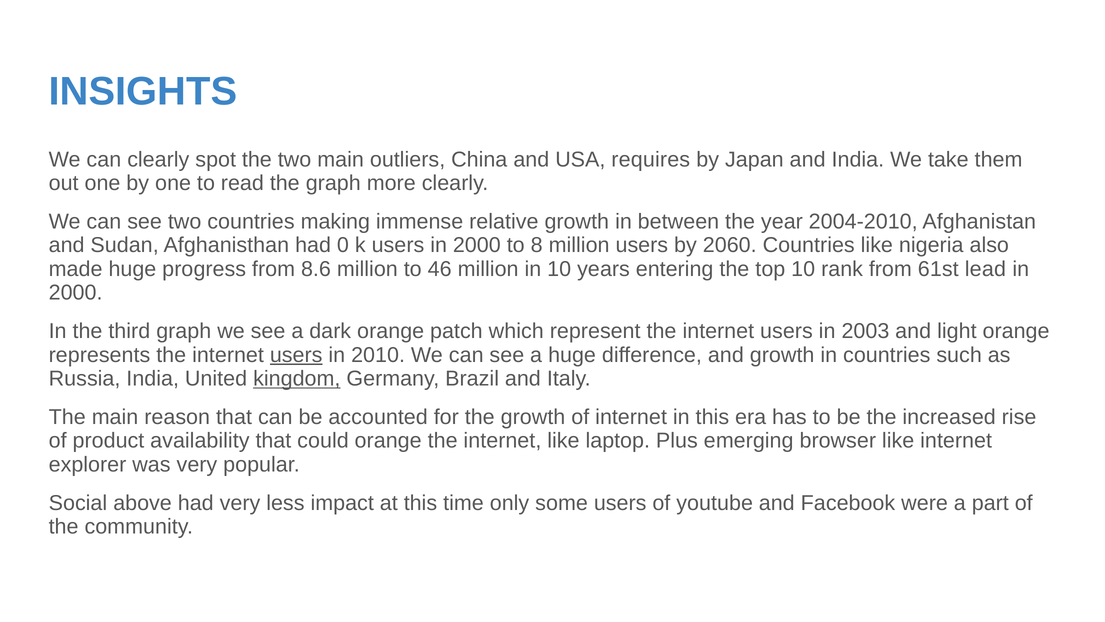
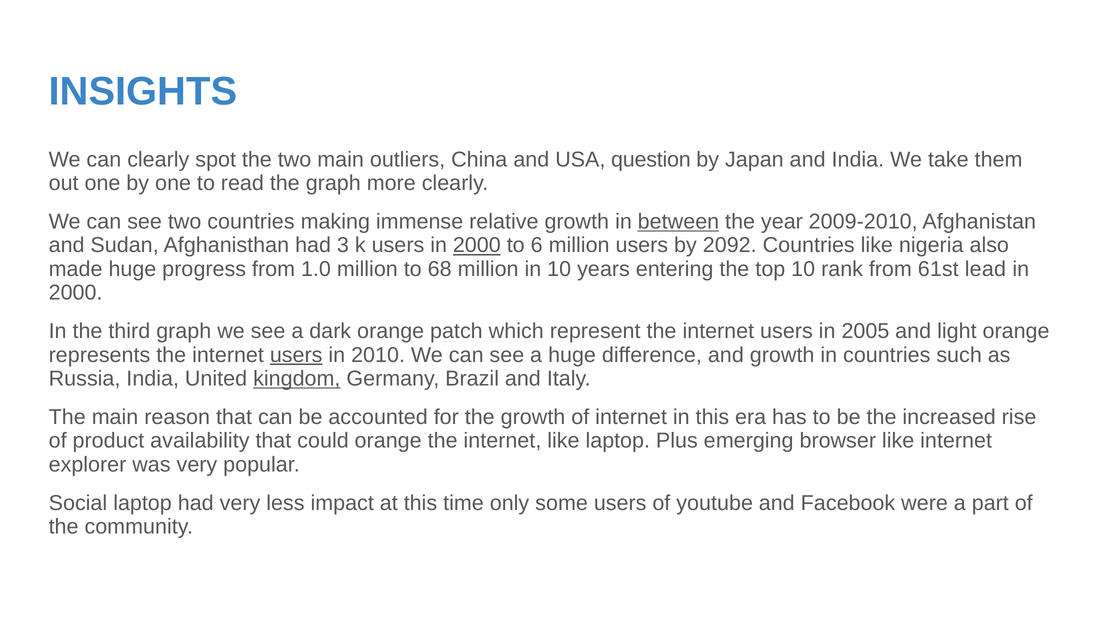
requires: requires -> question
between underline: none -> present
2004-2010: 2004-2010 -> 2009-2010
0: 0 -> 3
2000 at (477, 245) underline: none -> present
8: 8 -> 6
2060: 2060 -> 2092
8.6: 8.6 -> 1.0
46: 46 -> 68
2003: 2003 -> 2005
Social above: above -> laptop
